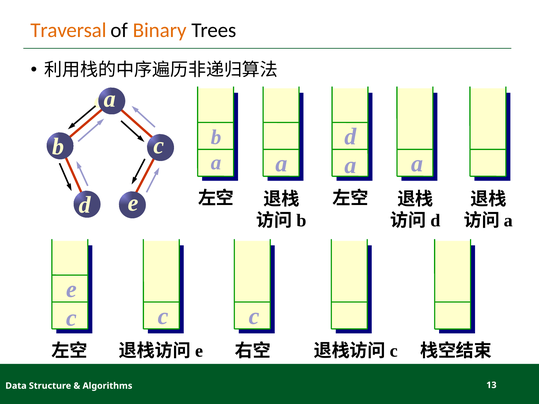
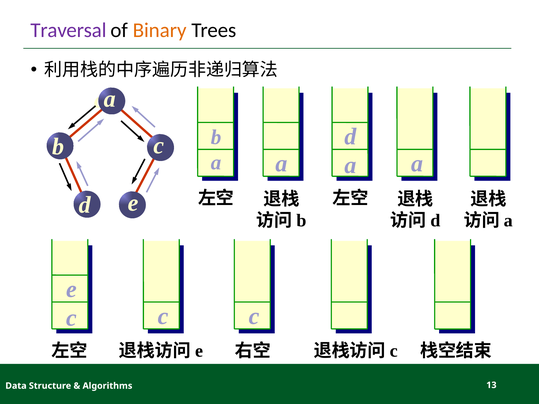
Traversal colour: orange -> purple
